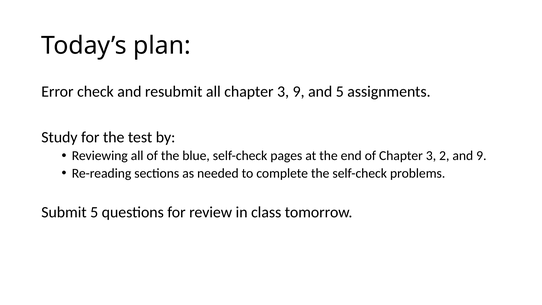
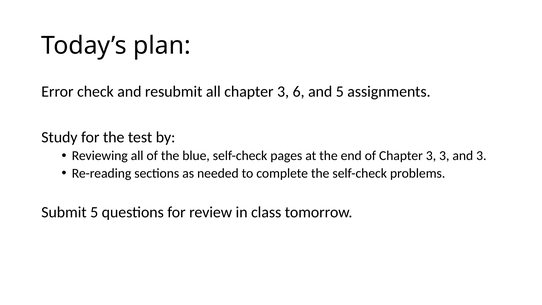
3 9: 9 -> 6
3 2: 2 -> 3
and 9: 9 -> 3
